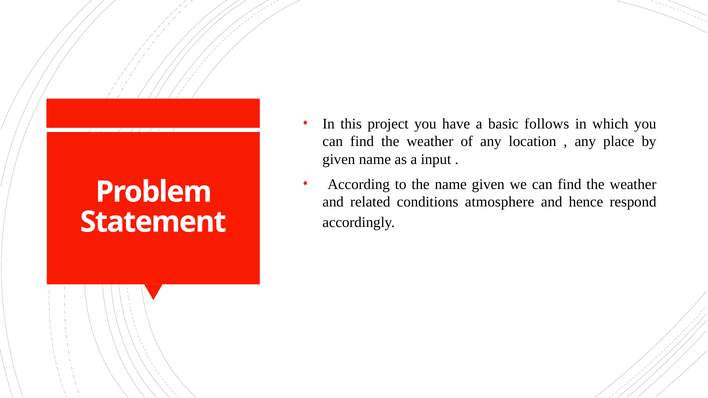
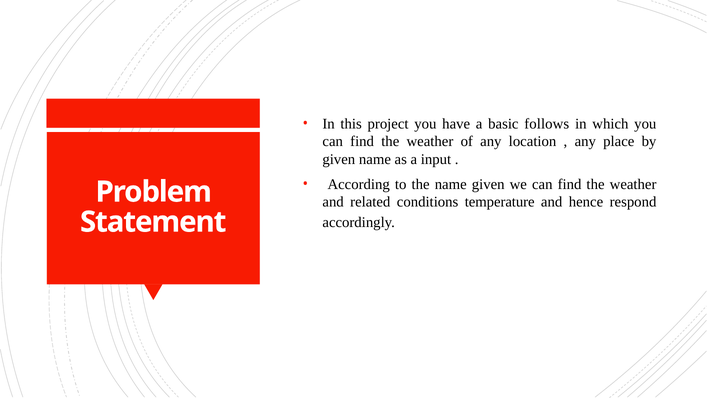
atmosphere: atmosphere -> temperature
